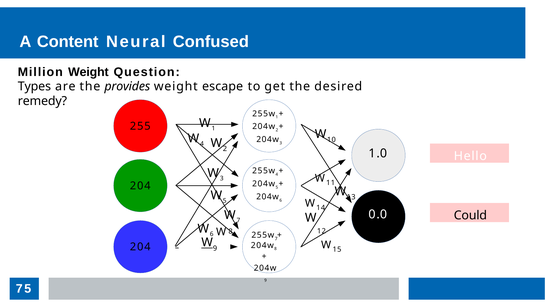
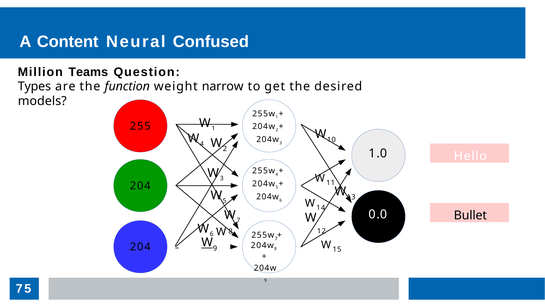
Million Weight: Weight -> Teams
provides: provides -> function
escape: escape -> narrow
remedy: remedy -> models
Could: Could -> Bullet
